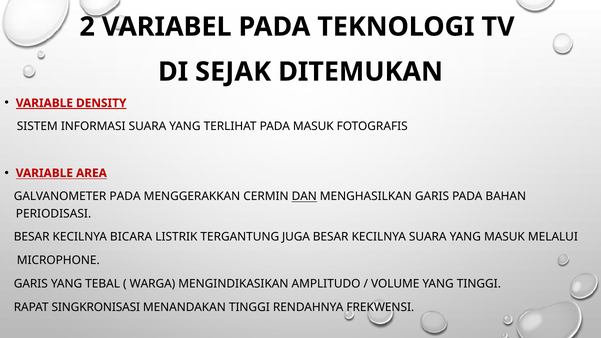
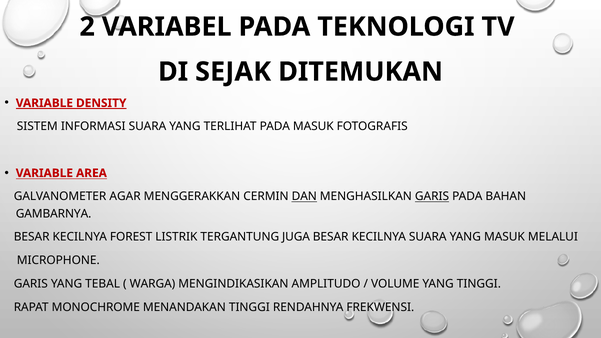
GALVANOMETER PADA: PADA -> AGAR
GARIS at (432, 197) underline: none -> present
PERIODISASI: PERIODISASI -> GAMBARNYA
BICARA: BICARA -> FOREST
SINGKRONISASI: SINGKRONISASI -> MONOCHROME
